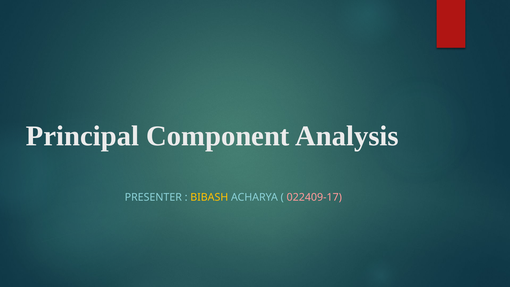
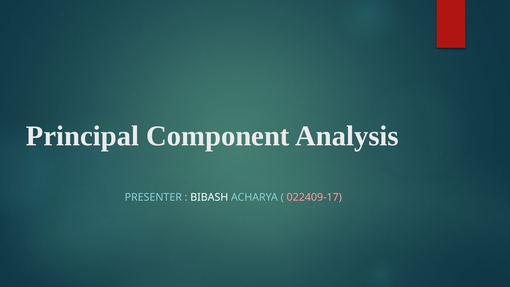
BIBASH colour: yellow -> white
